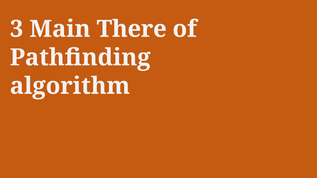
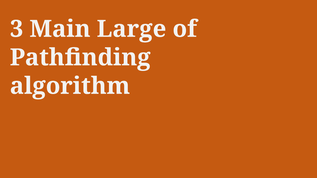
There: There -> Large
